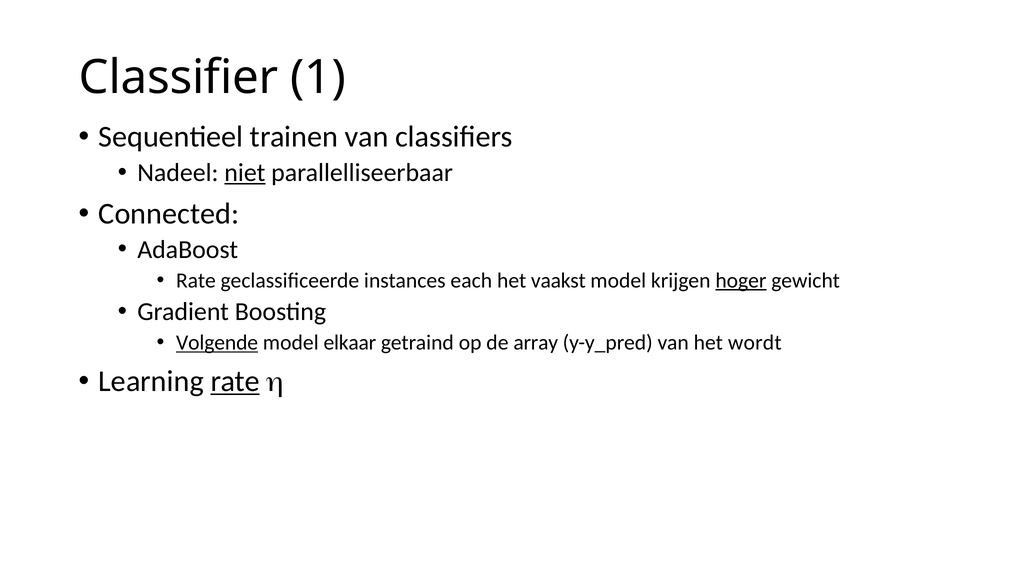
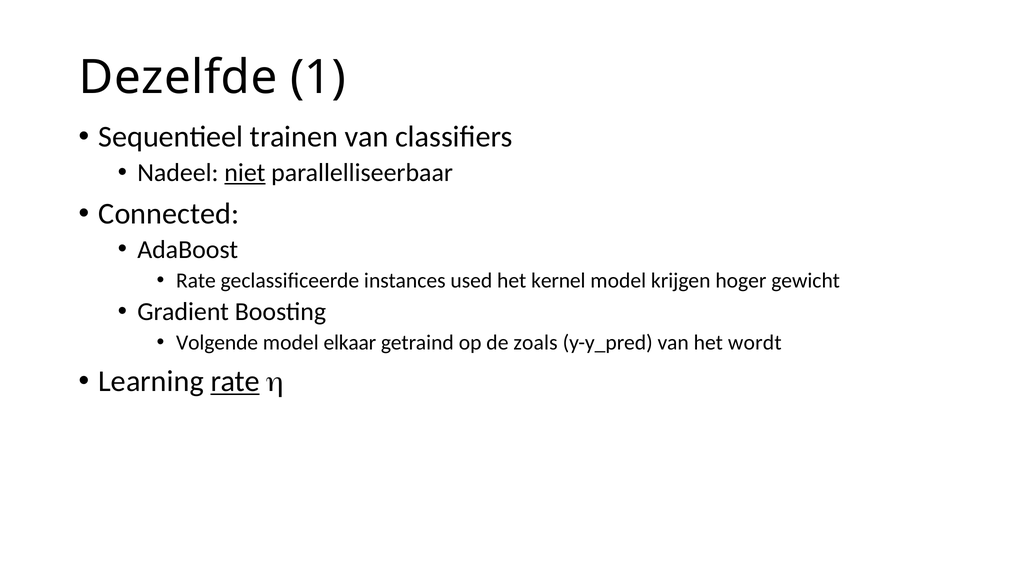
Classifier: Classifier -> Dezelfde
each: each -> used
vaakst: vaakst -> kernel
hoger underline: present -> none
Volgende underline: present -> none
array: array -> zoals
